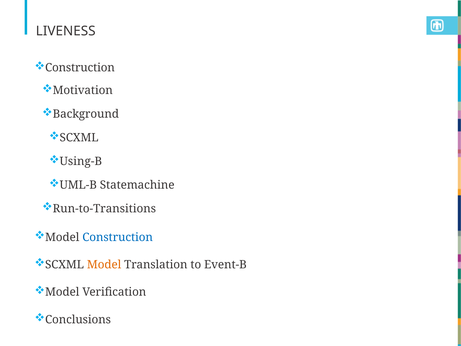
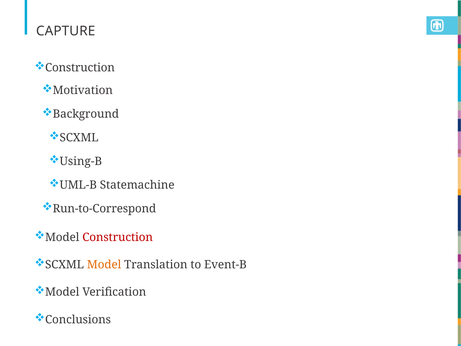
LIVENESS: LIVENESS -> CAPTURE
Run-to-Transitions: Run-to-Transitions -> Run-to-Correspond
Construction at (118, 237) colour: blue -> red
